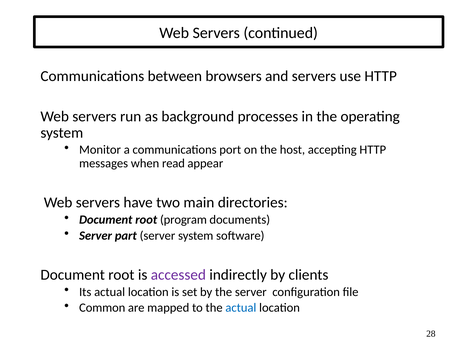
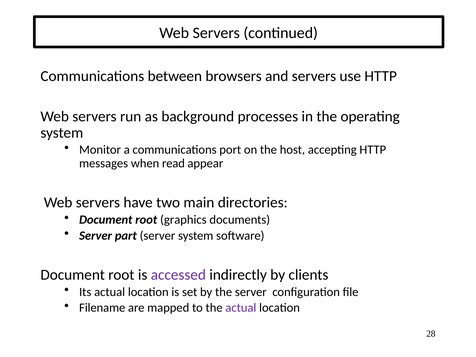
program: program -> graphics
Common: Common -> Filename
actual at (241, 308) colour: blue -> purple
